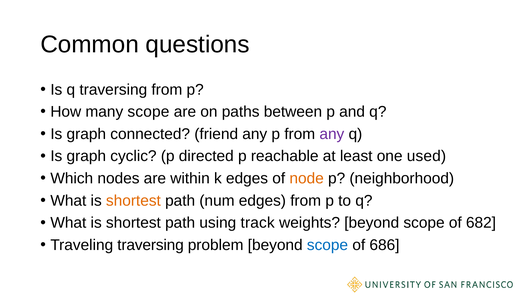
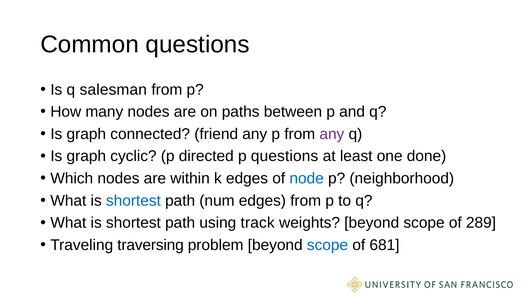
q traversing: traversing -> salesman
many scope: scope -> nodes
p reachable: reachable -> questions
used: used -> done
node colour: orange -> blue
shortest at (133, 201) colour: orange -> blue
682: 682 -> 289
686: 686 -> 681
